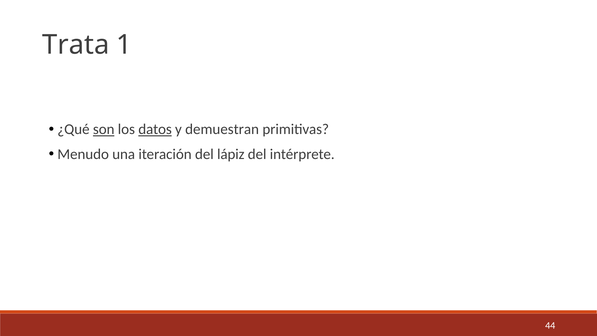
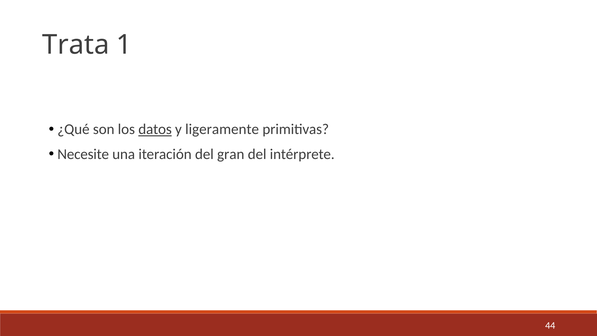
son underline: present -> none
demuestran: demuestran -> ligeramente
Menudo: Menudo -> Necesite
lápiz: lápiz -> gran
